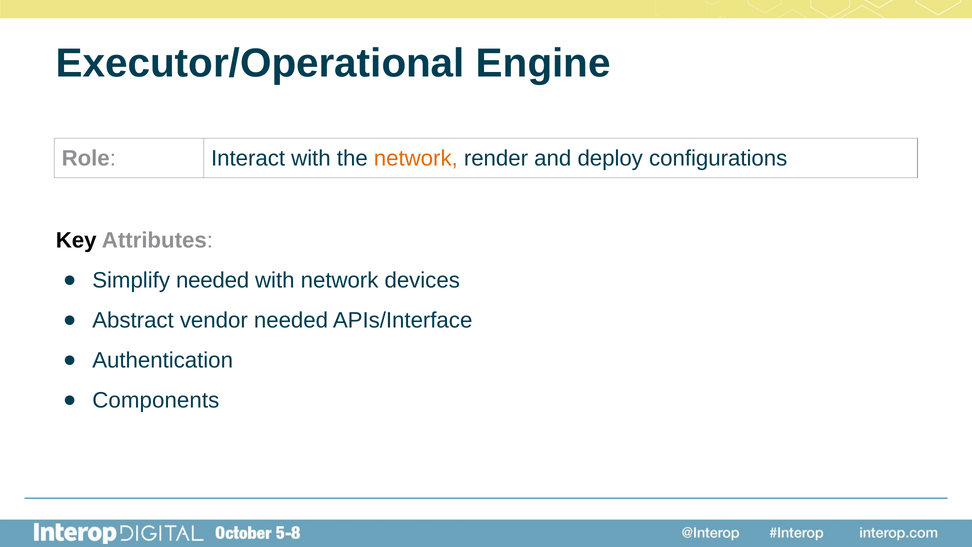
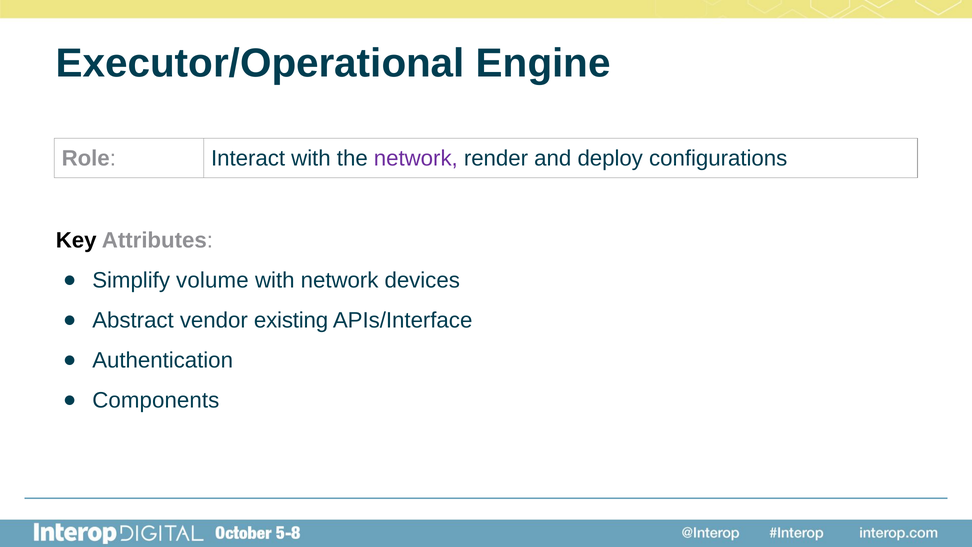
network at (416, 158) colour: orange -> purple
Simplify needed: needed -> volume
vendor needed: needed -> existing
